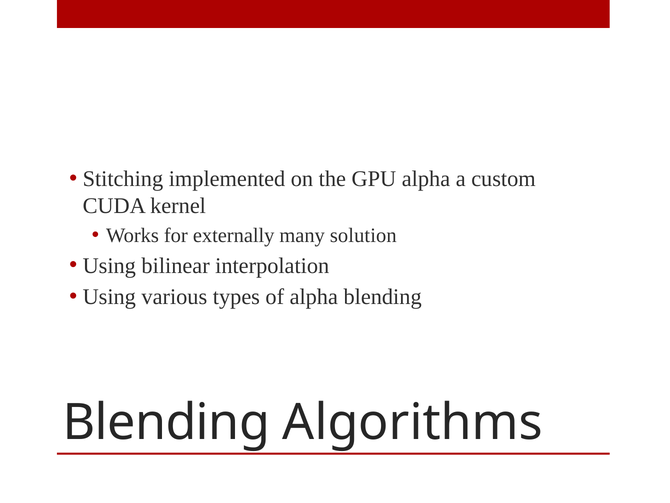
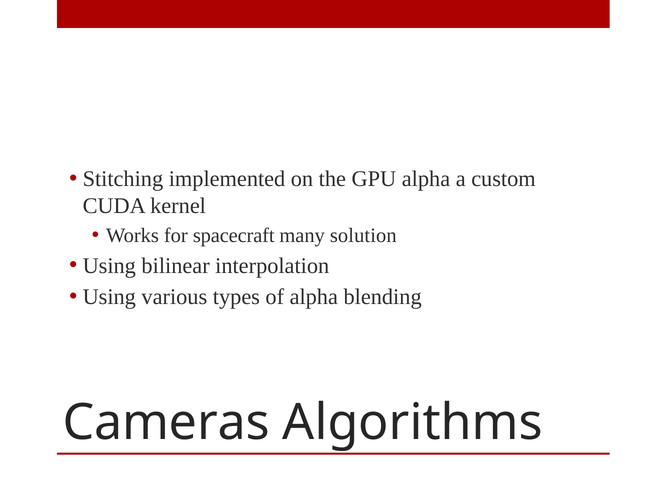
externally: externally -> spacecraft
Blending at (166, 422): Blending -> Cameras
